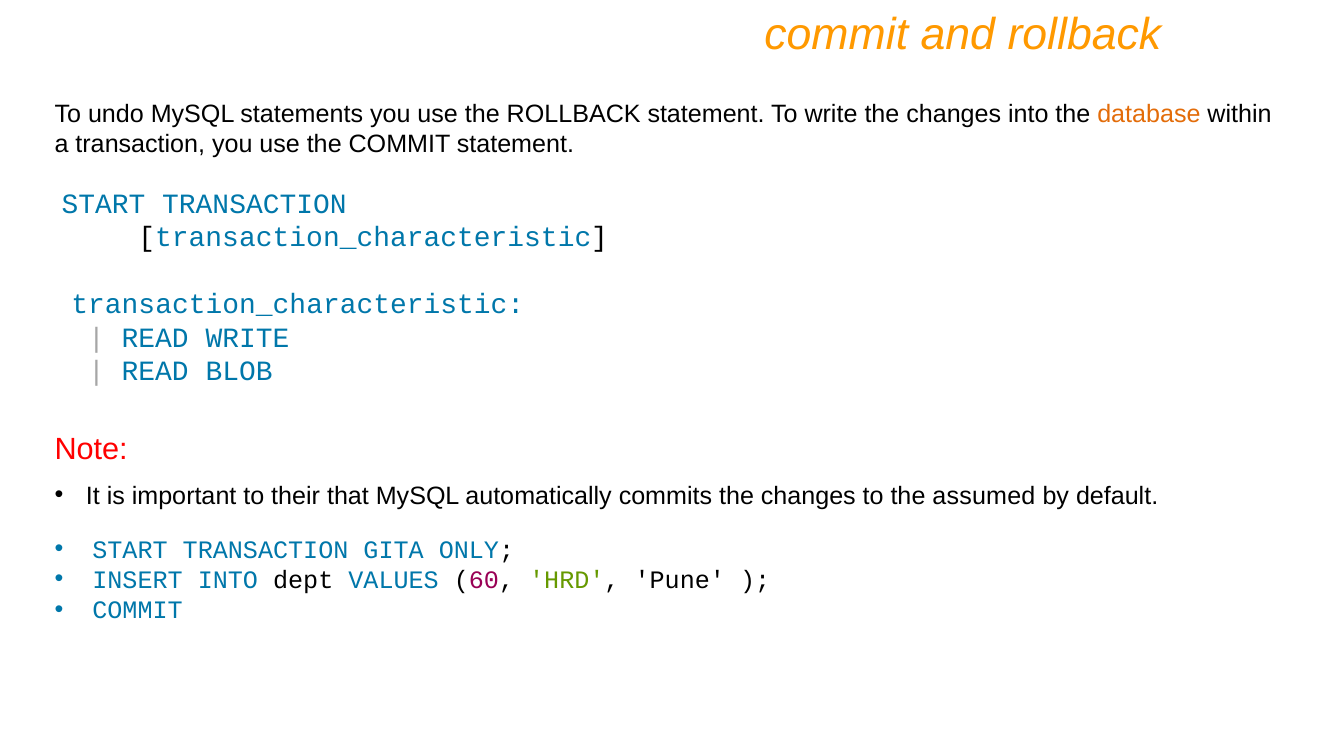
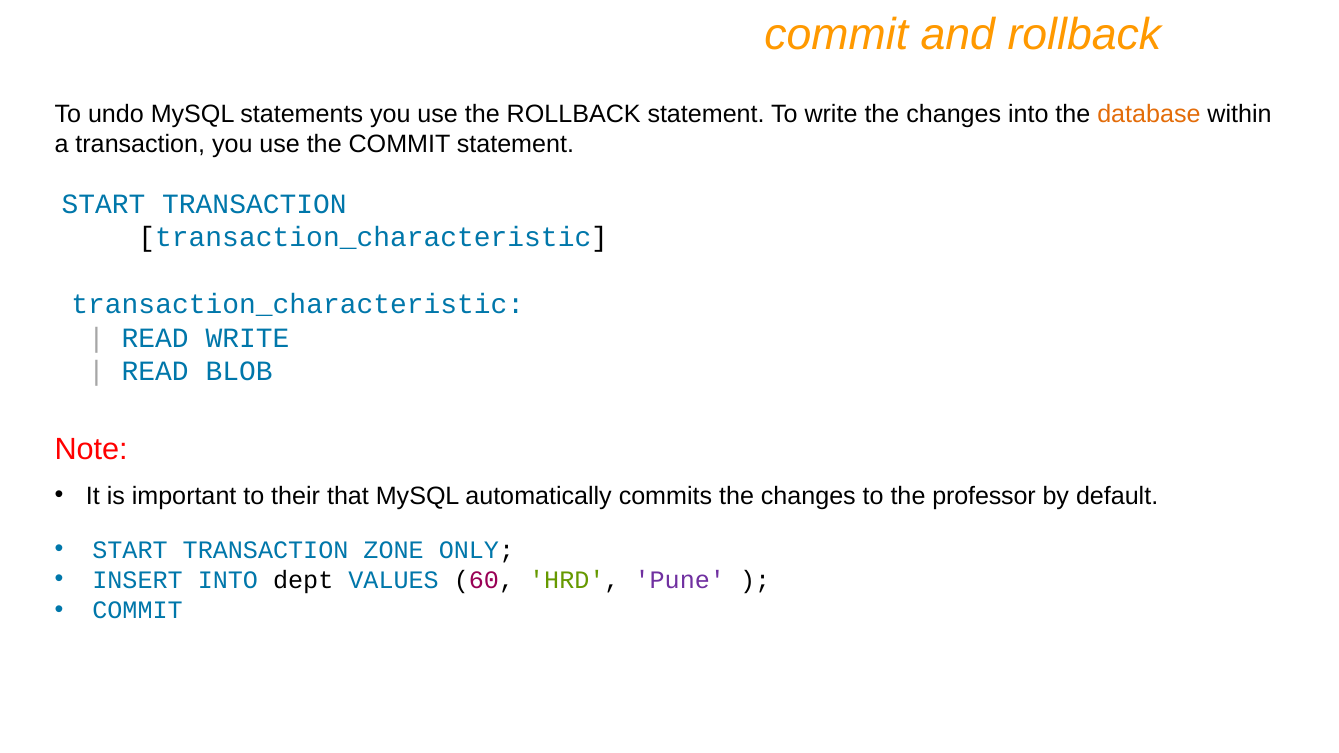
assumed: assumed -> professor
GITA: GITA -> ZONE
Pune colour: black -> purple
